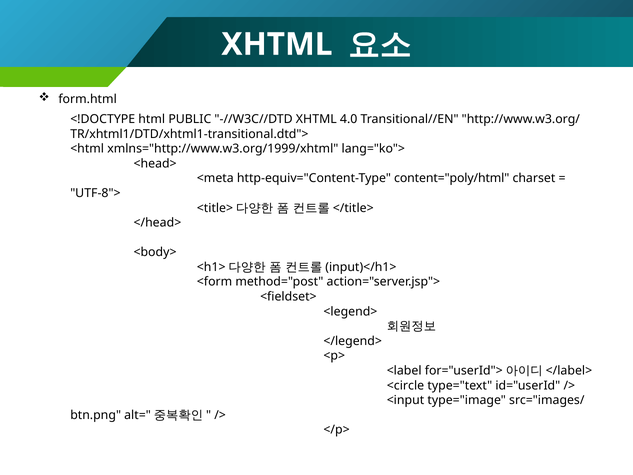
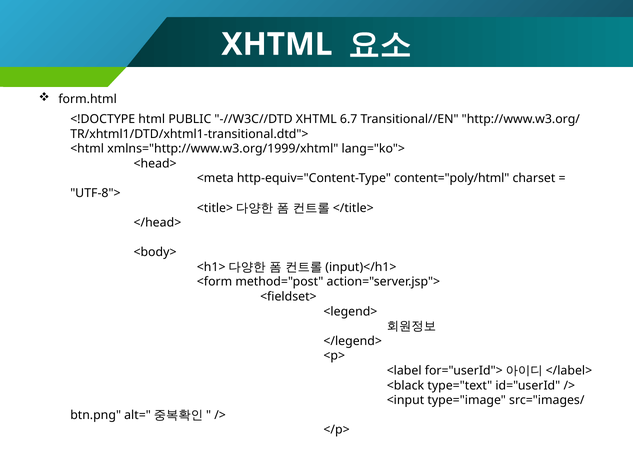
4.0: 4.0 -> 6.7
<circle: <circle -> <black
